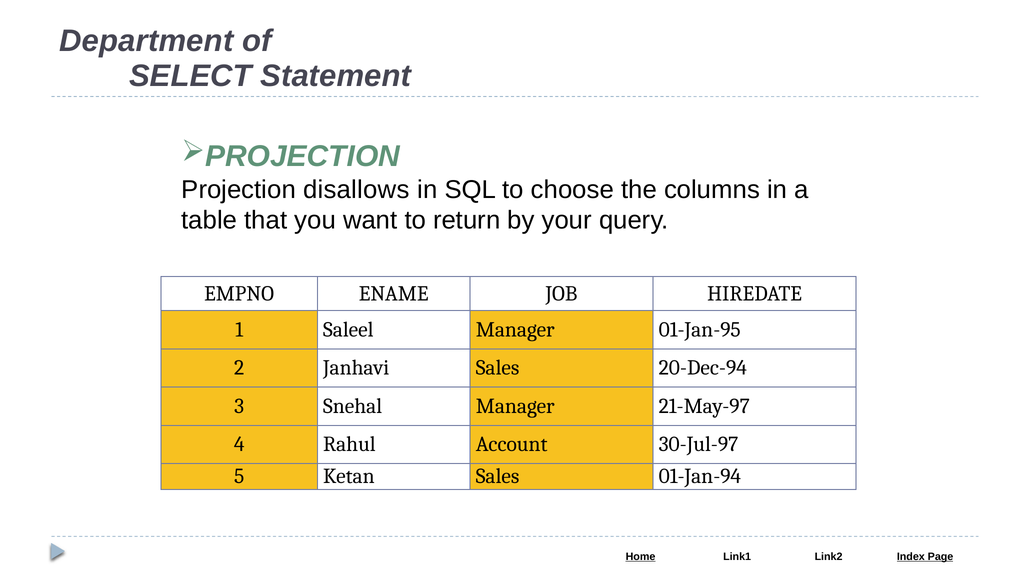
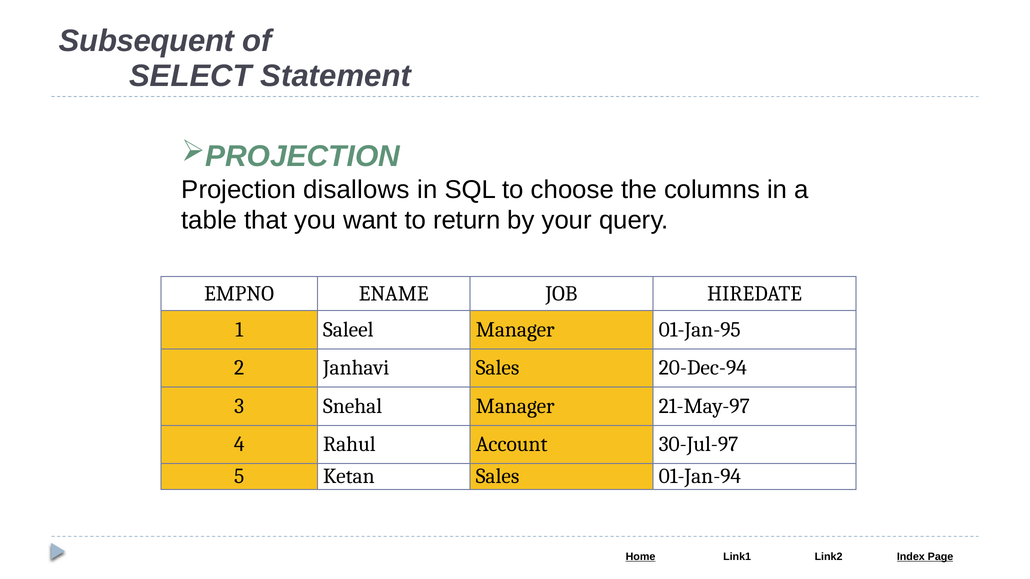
Department: Department -> Subsequent
